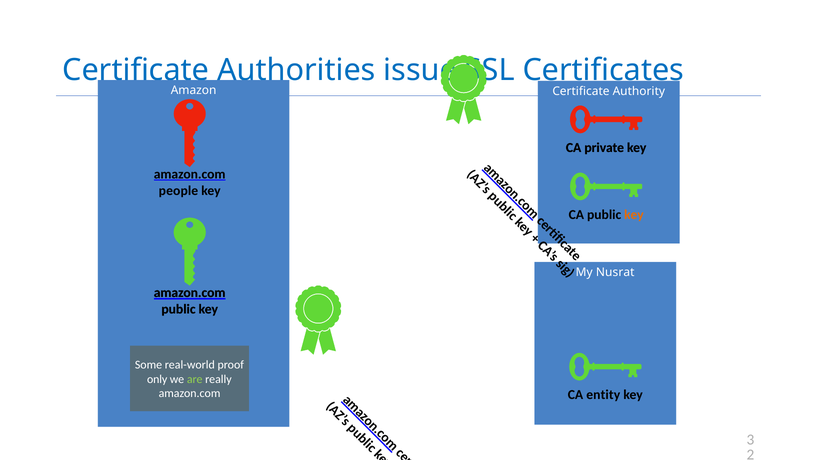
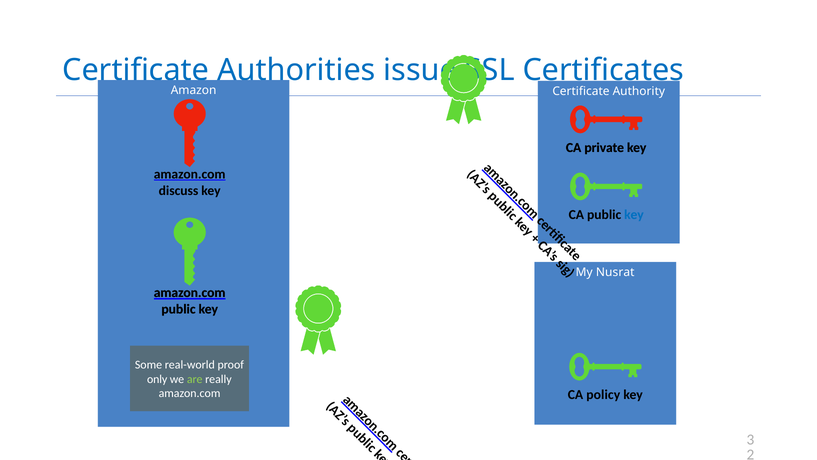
people: people -> discuss
key at (634, 215) colour: orange -> blue
entity: entity -> policy
